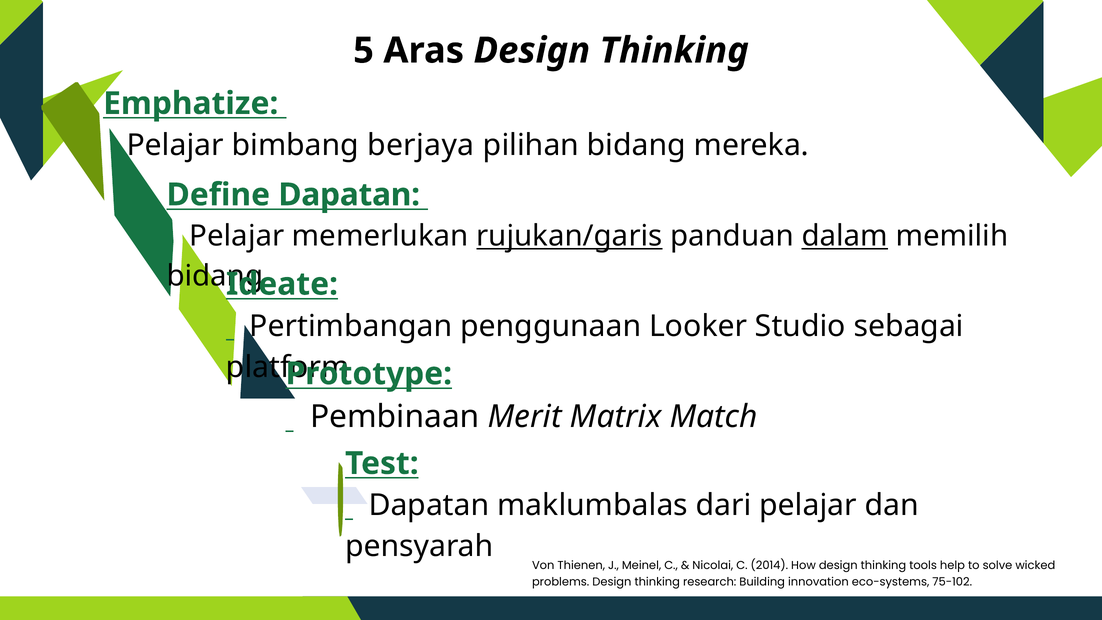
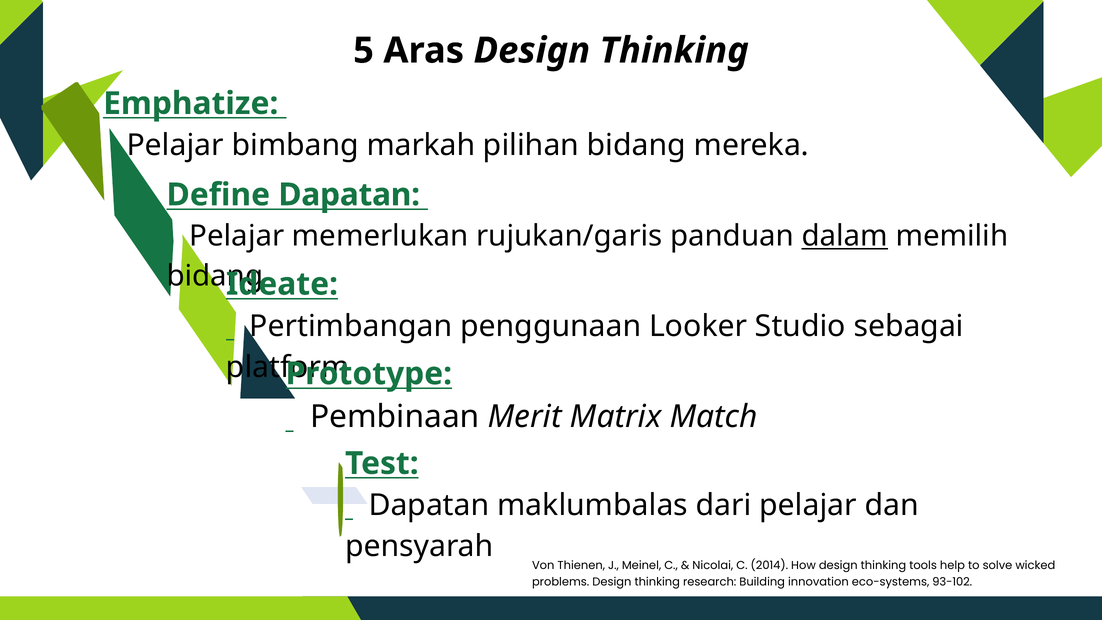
berjaya: berjaya -> markah
rujukan/garis underline: present -> none
75-102: 75-102 -> 93-102
